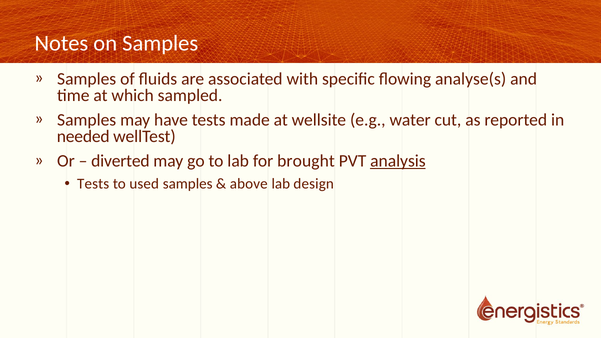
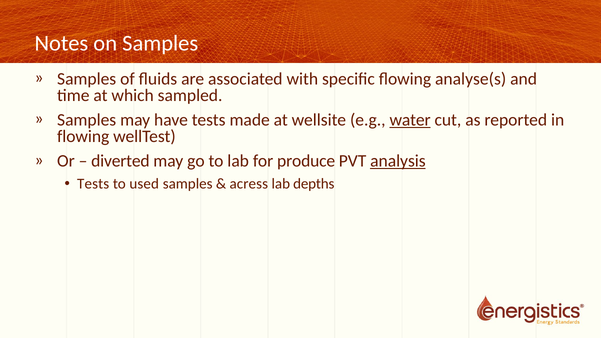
water underline: none -> present
needed at (83, 137): needed -> flowing
brought: brought -> produce
above: above -> acress
design: design -> depths
